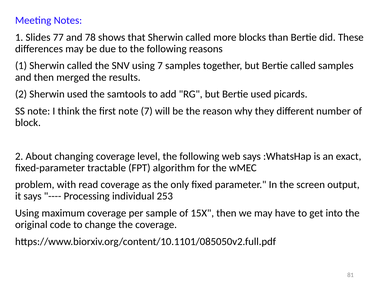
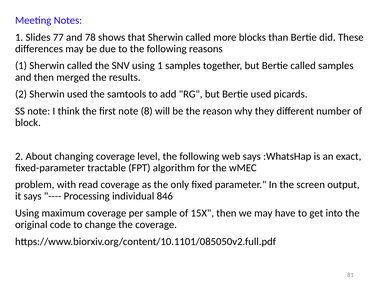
using 7: 7 -> 1
note 7: 7 -> 8
253: 253 -> 846
